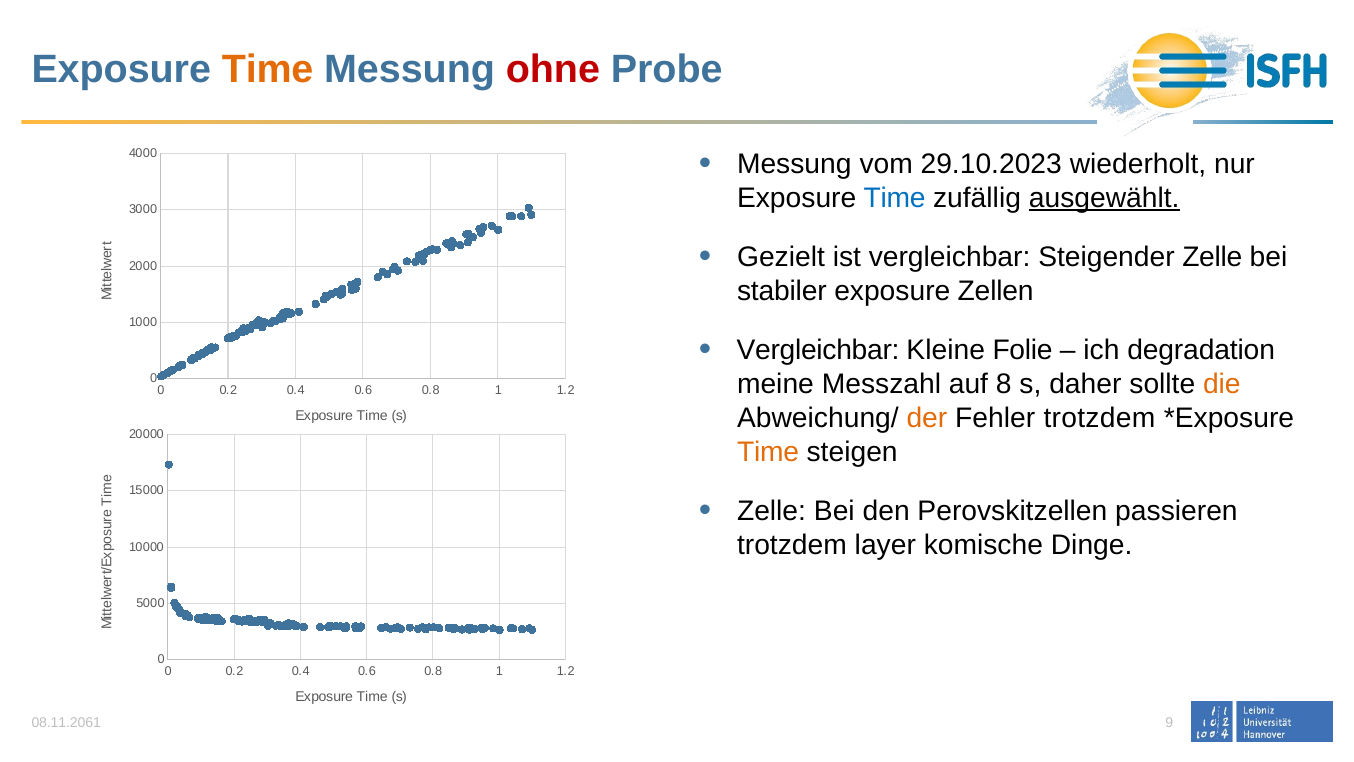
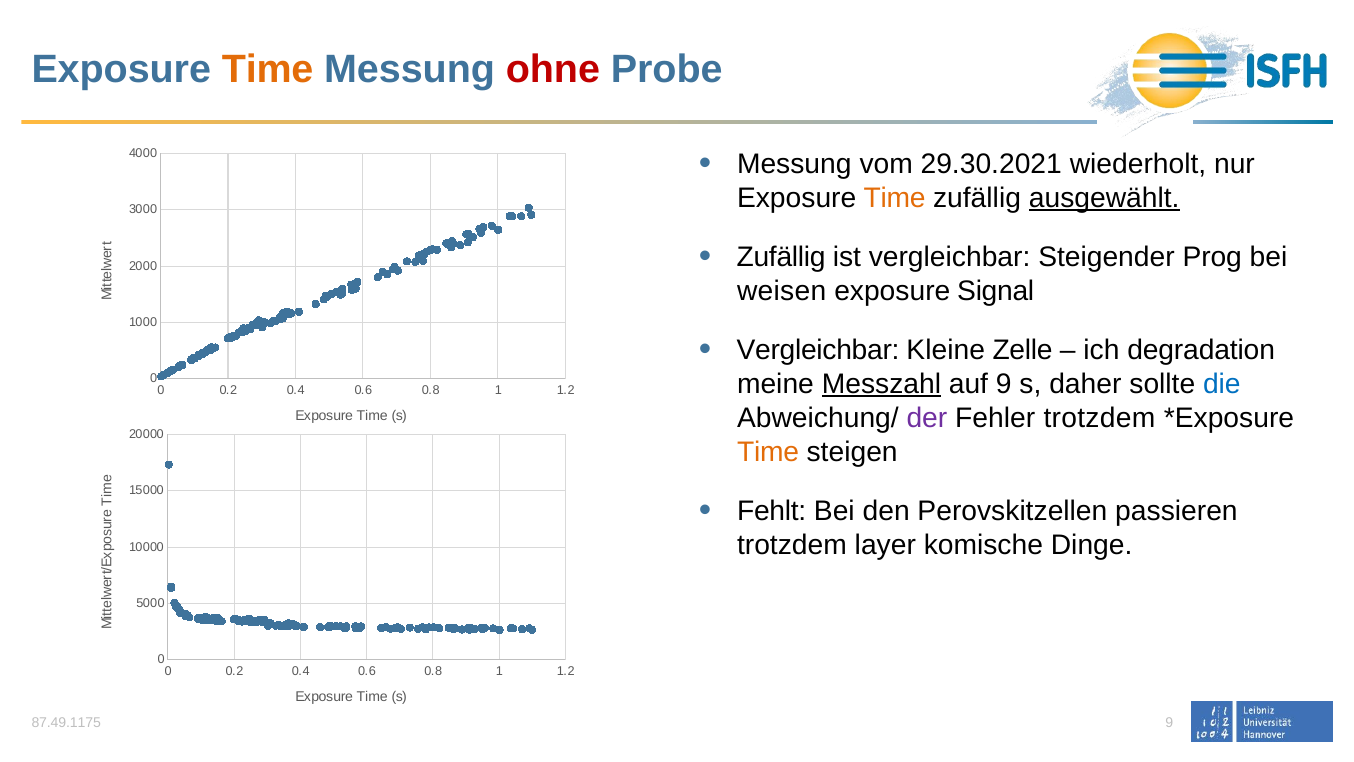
29.10.2023: 29.10.2023 -> 29.30.2021
Time at (895, 198) colour: blue -> orange
Gezielt at (781, 257): Gezielt -> Zufällig
Steigender Zelle: Zelle -> Prog
stabiler: stabiler -> weisen
Zellen: Zellen -> Signal
Folie: Folie -> Zelle
Messzahl underline: none -> present
auf 8: 8 -> 9
die colour: orange -> blue
der colour: orange -> purple
Zelle at (772, 511): Zelle -> Fehlt
08.11.2061: 08.11.2061 -> 87.49.1175
